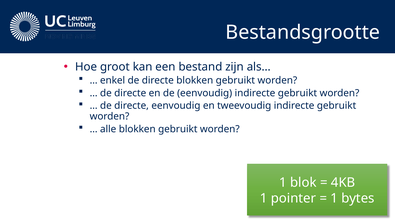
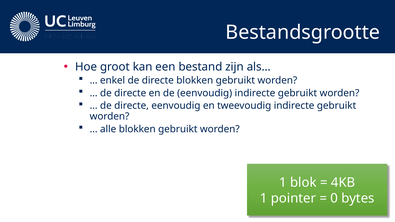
1 at (334, 199): 1 -> 0
